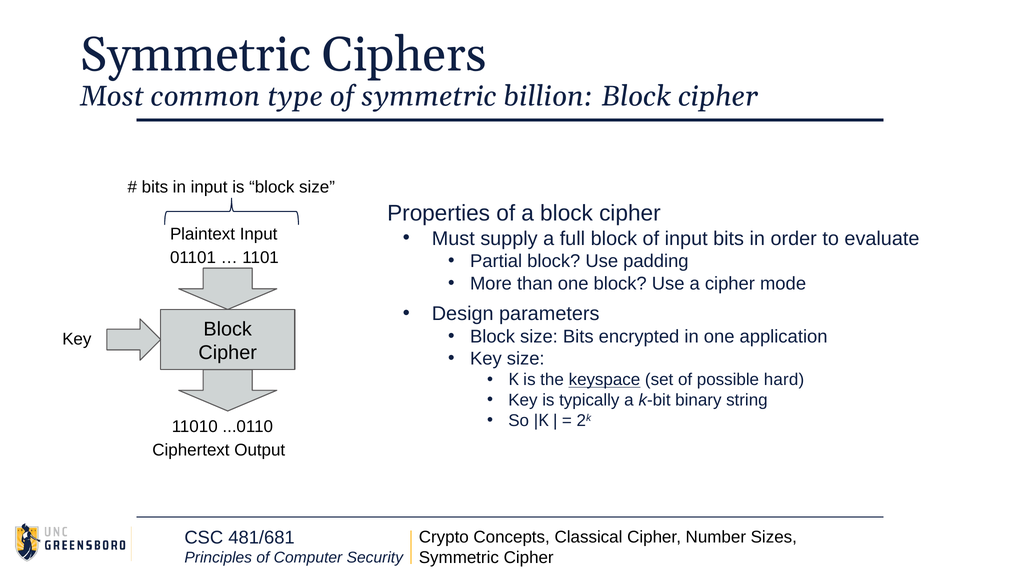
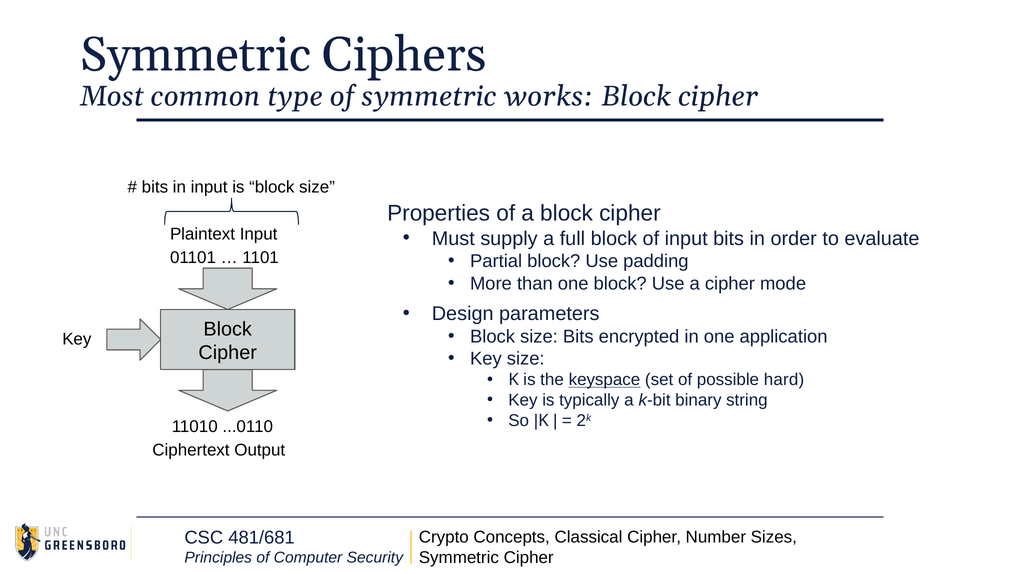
billion: billion -> works
